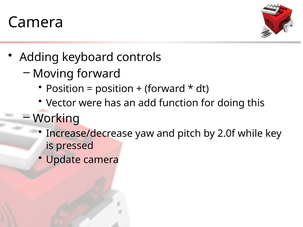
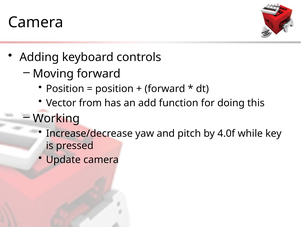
were: were -> from
2.0f: 2.0f -> 4.0f
